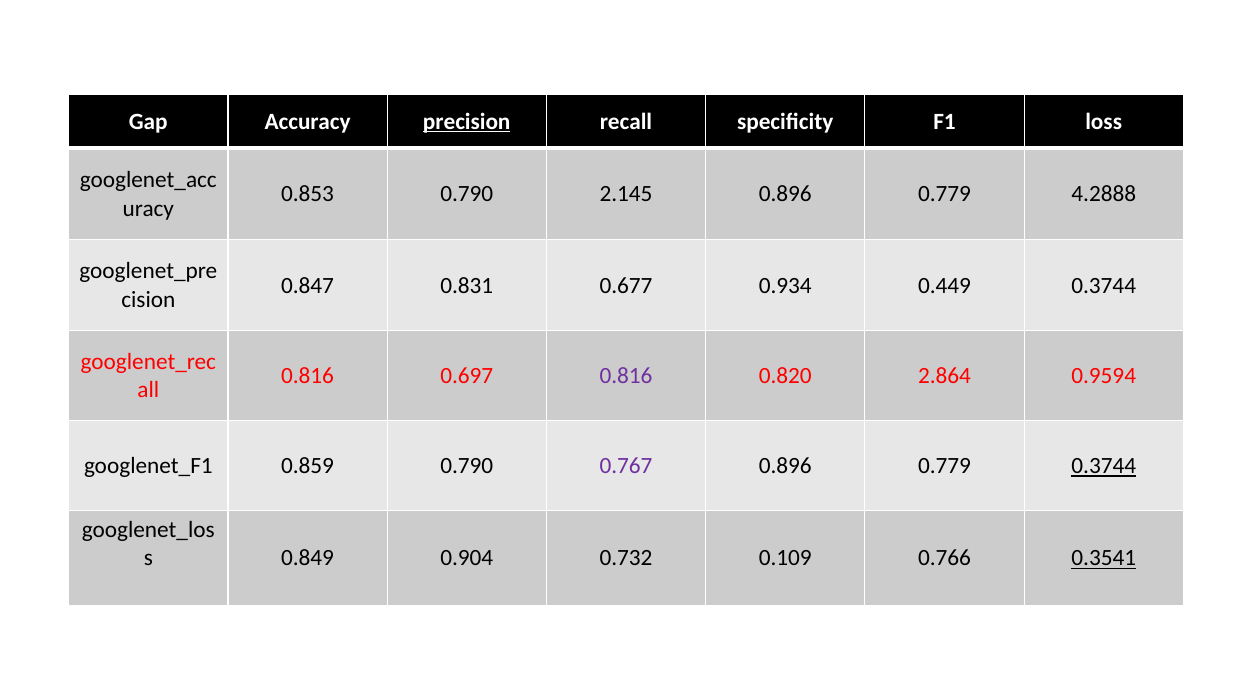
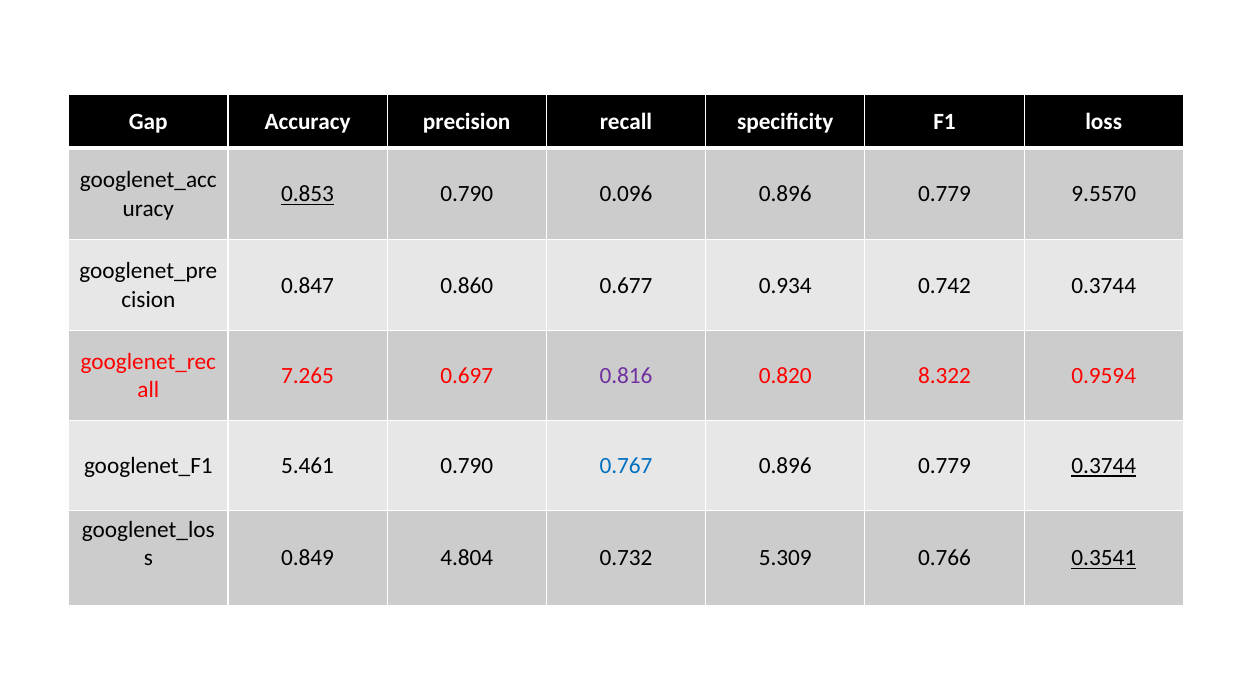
precision underline: present -> none
0.853 underline: none -> present
2.145: 2.145 -> 0.096
4.2888: 4.2888 -> 9.5570
0.831: 0.831 -> 0.860
0.449: 0.449 -> 0.742
0.816 at (308, 376): 0.816 -> 7.265
2.864: 2.864 -> 8.322
0.859: 0.859 -> 5.461
0.767 colour: purple -> blue
0.904: 0.904 -> 4.804
0.109: 0.109 -> 5.309
